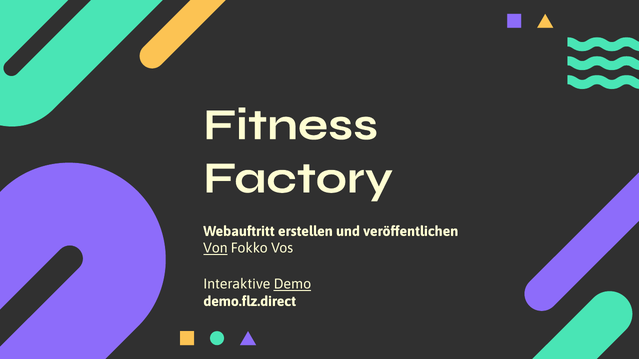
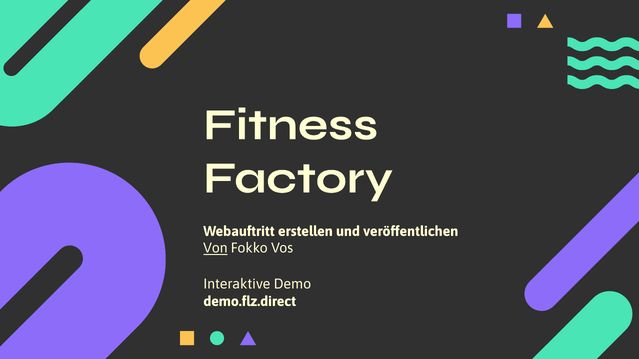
Demo underline: present -> none
